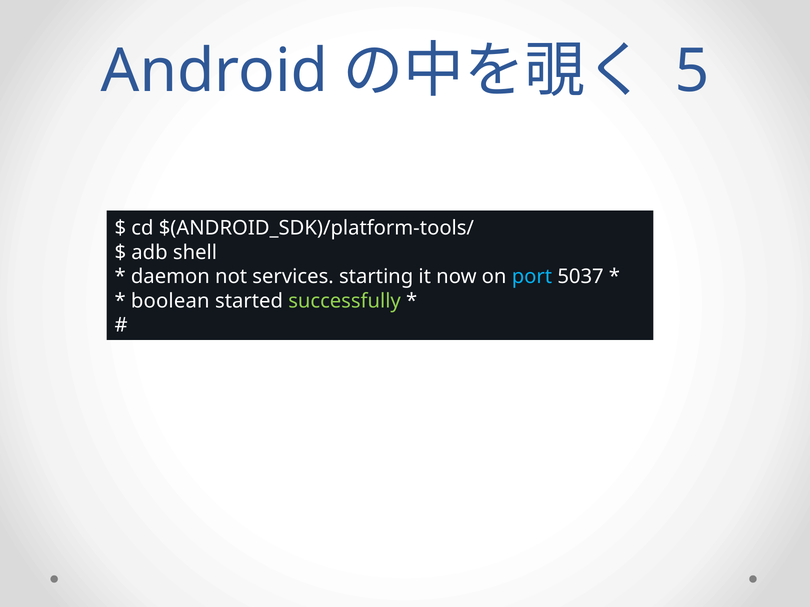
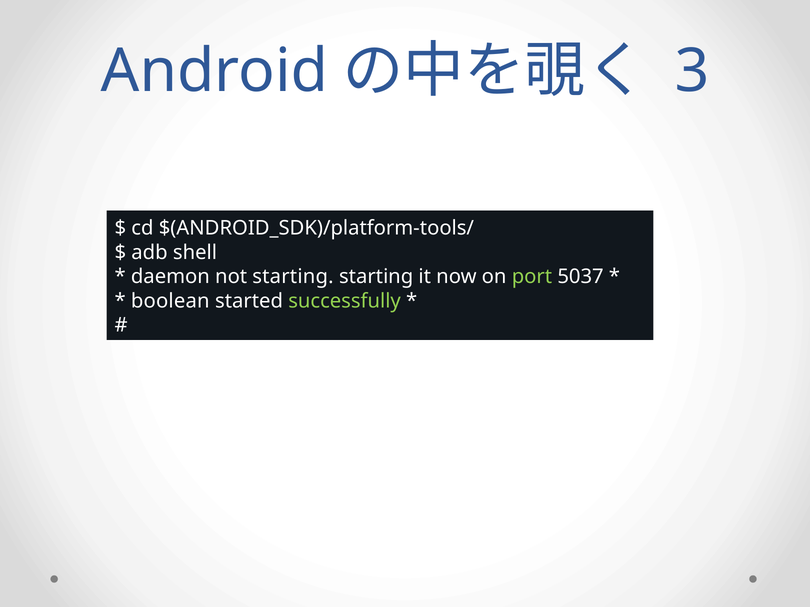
5: 5 -> 3
not services: services -> starting
port colour: light blue -> light green
